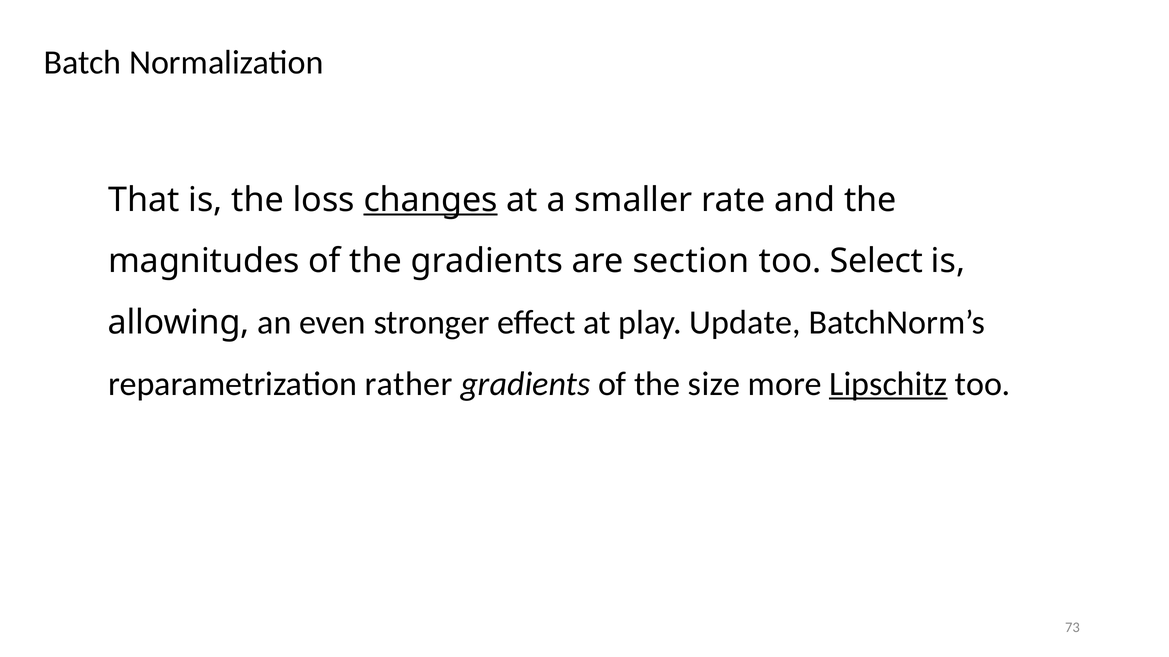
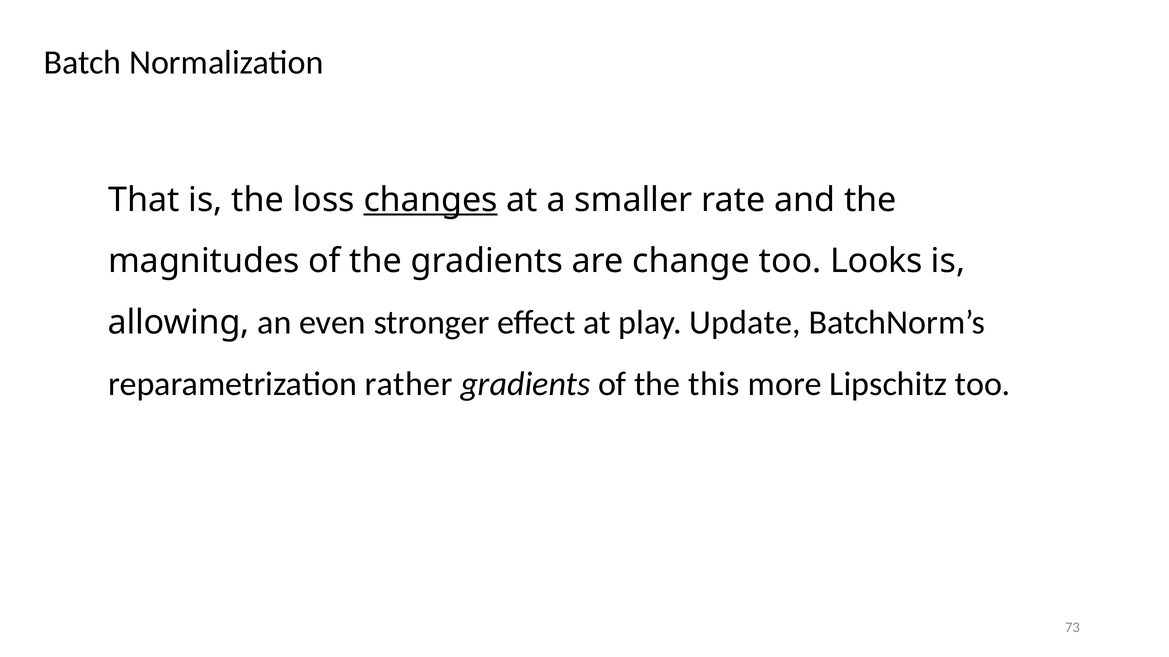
section: section -> change
Select: Select -> Looks
size: size -> this
Lipschitz underline: present -> none
